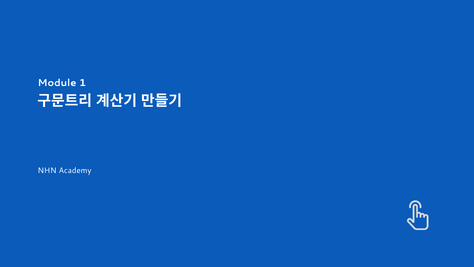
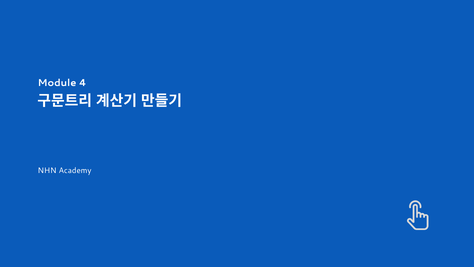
1: 1 -> 4
